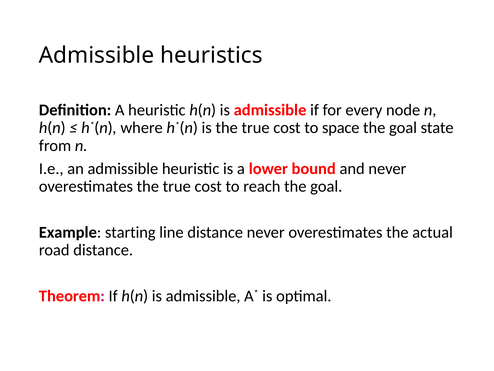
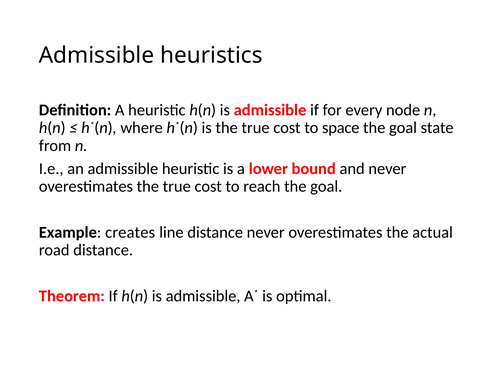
starting: starting -> creates
